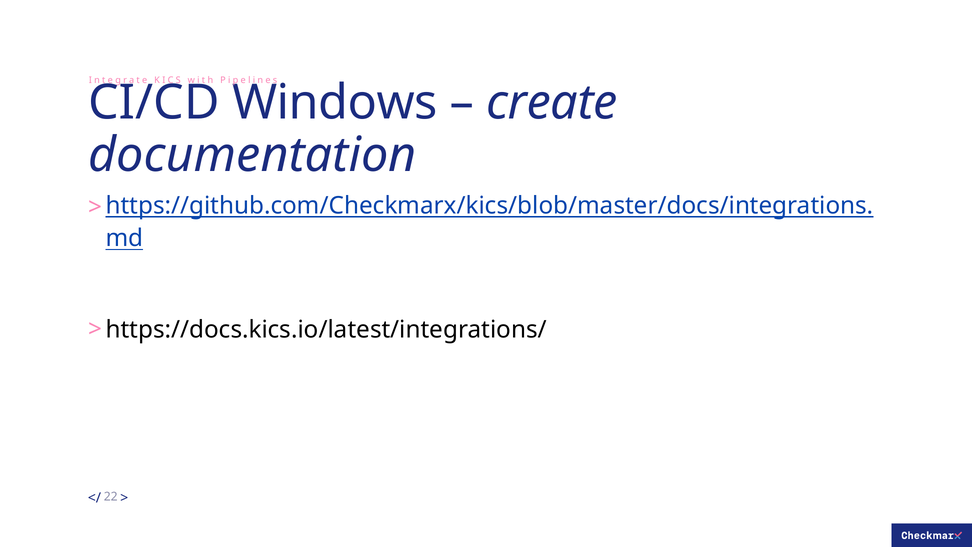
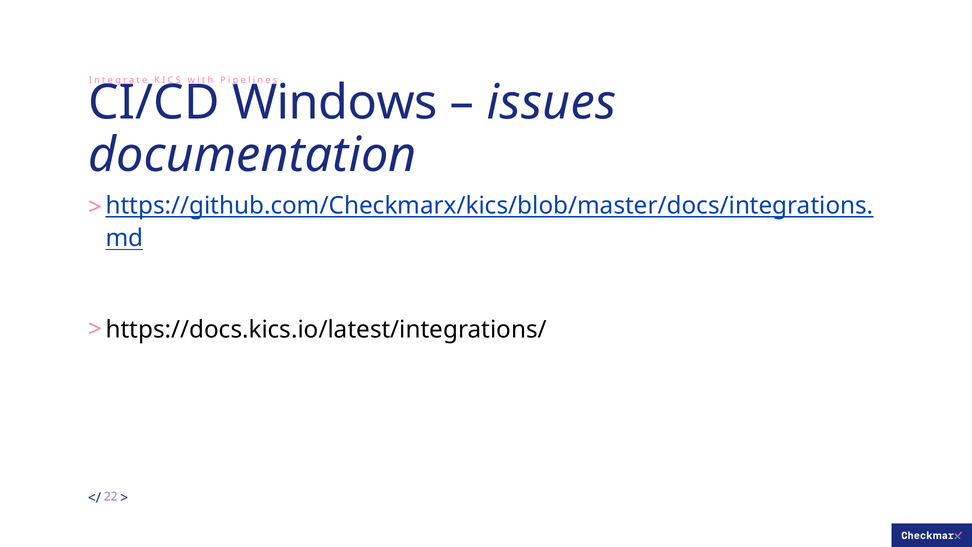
create: create -> issues
